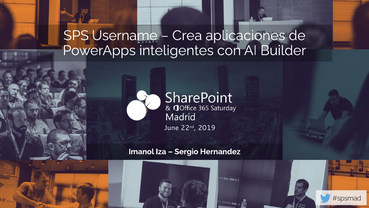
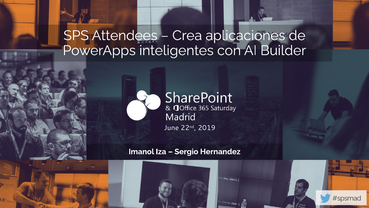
Username: Username -> Attendees
